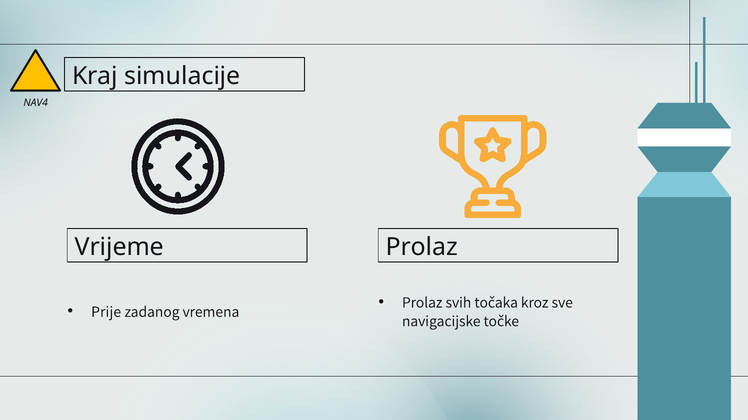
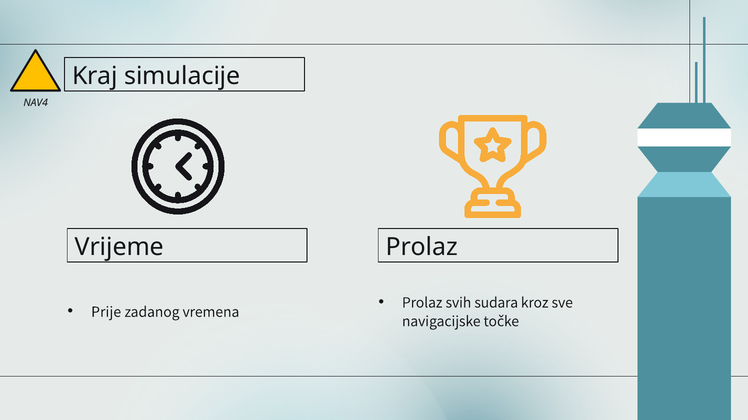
točaka: točaka -> sudara
